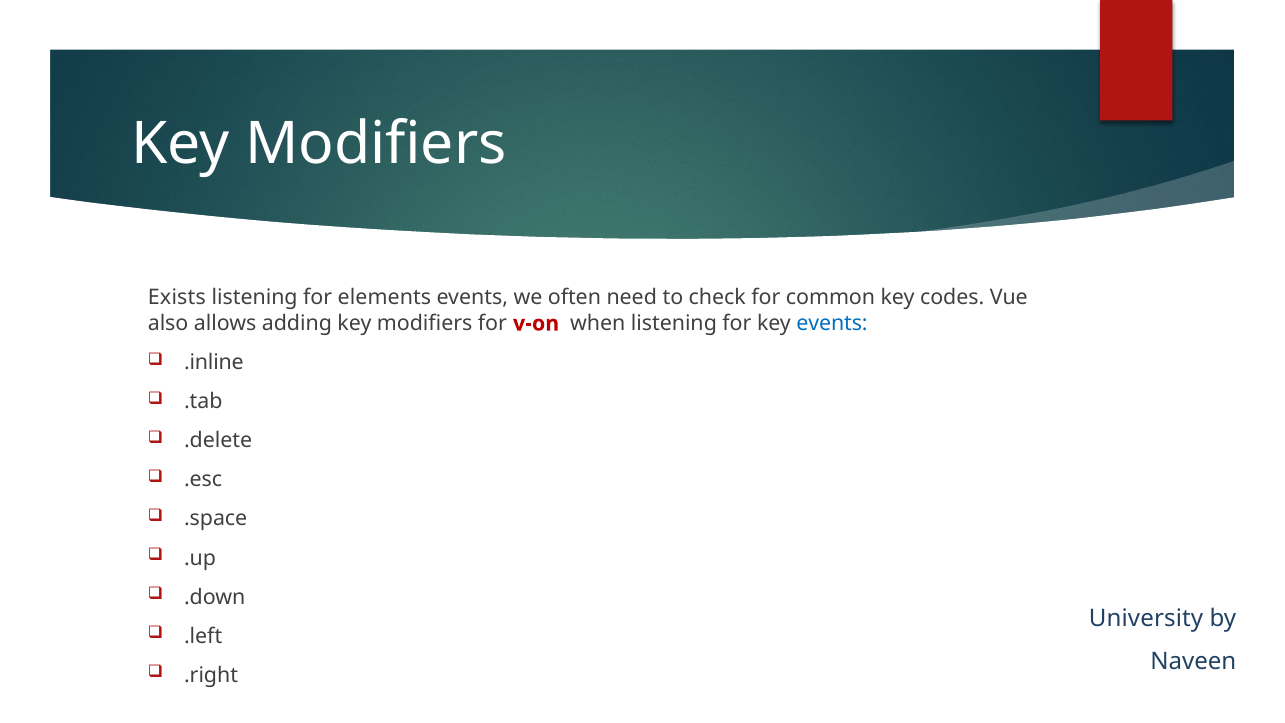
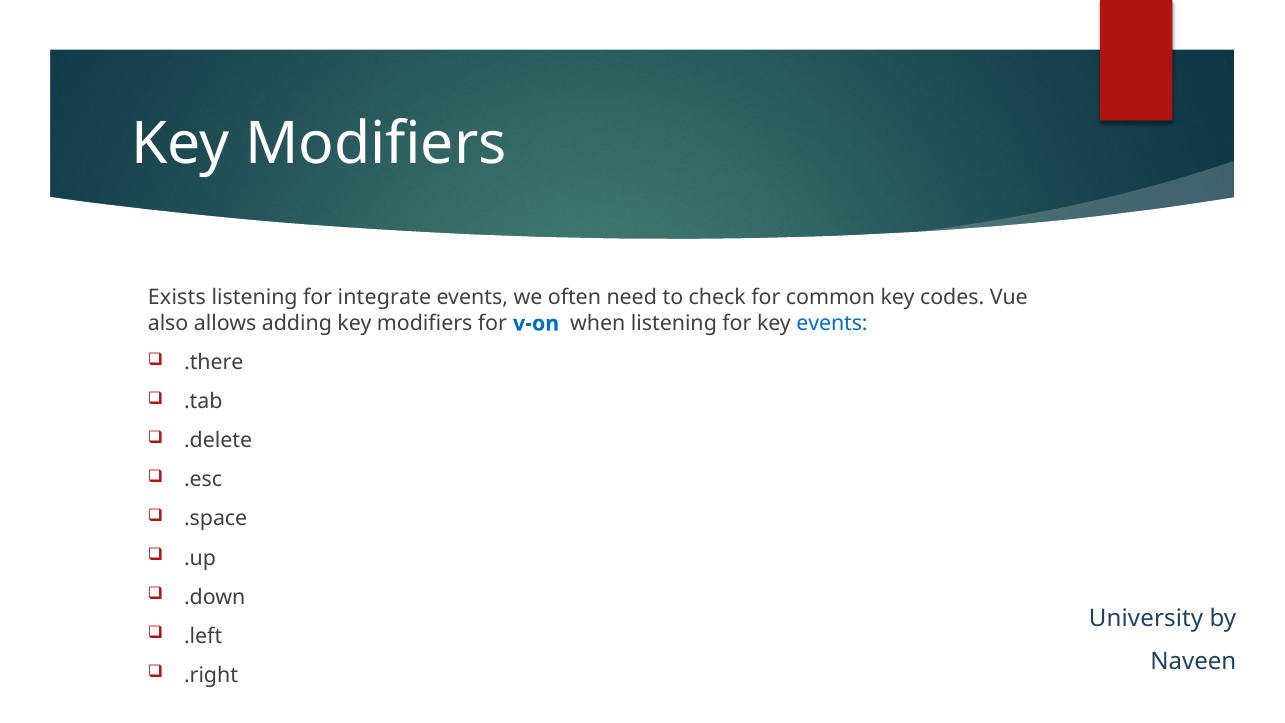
elements: elements -> integrate
v-on colour: red -> blue
.inline: .inline -> .there
